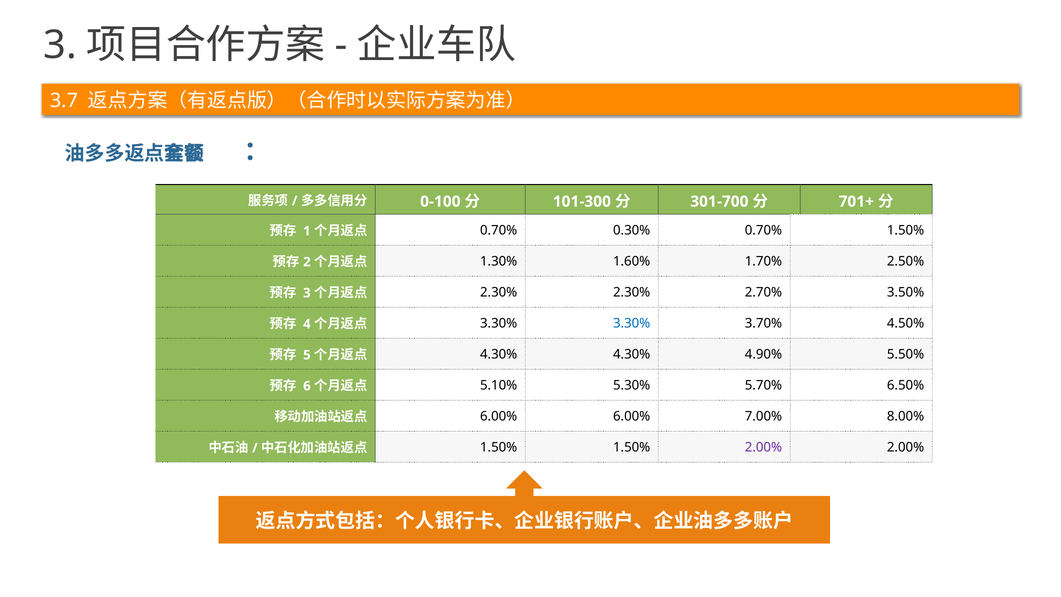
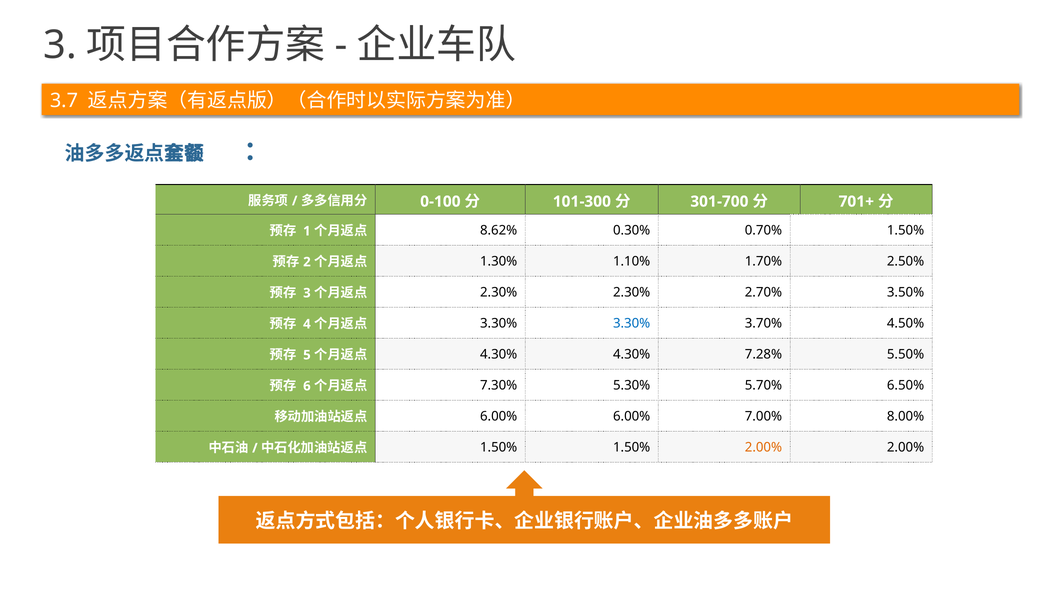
0.70% at (499, 230): 0.70% -> 8.62%
1.60%: 1.60% -> 1.10%
4.90%: 4.90% -> 7.28%
5.10%: 5.10% -> 7.30%
2.00% at (763, 447) colour: purple -> orange
